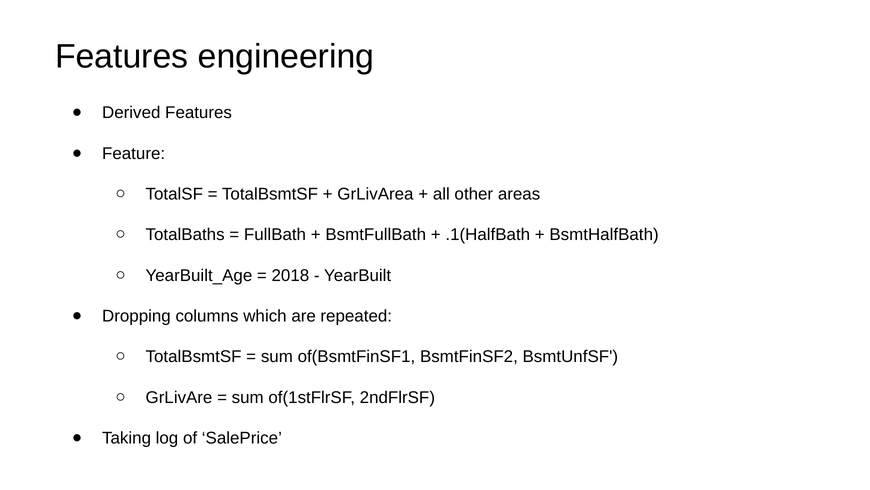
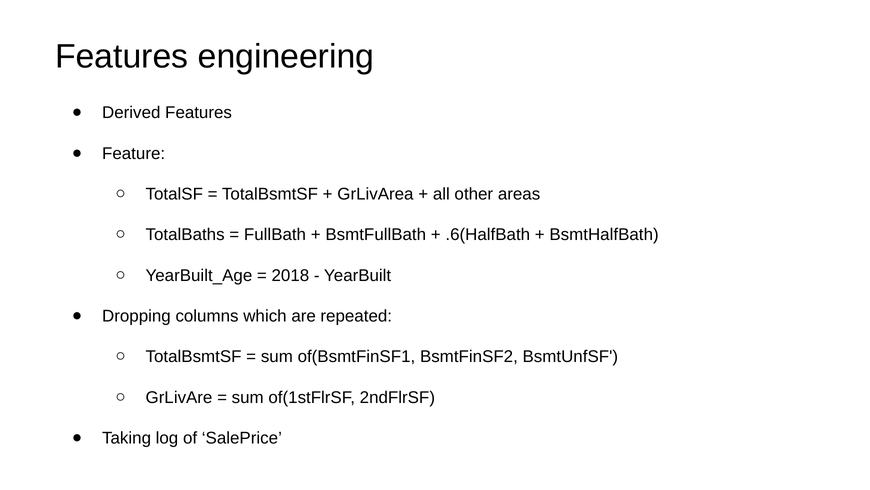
.1(HalfBath: .1(HalfBath -> .6(HalfBath
